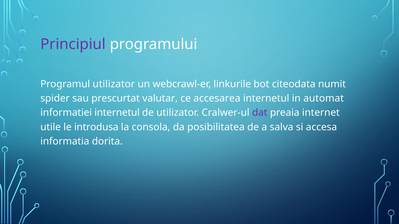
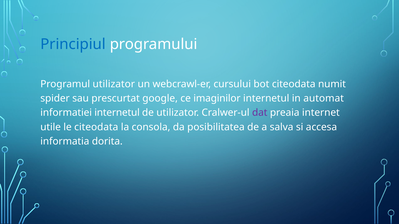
Principiul colour: purple -> blue
linkurile: linkurile -> cursului
valutar: valutar -> google
accesarea: accesarea -> imaginilor
le introdusa: introdusa -> citeodata
